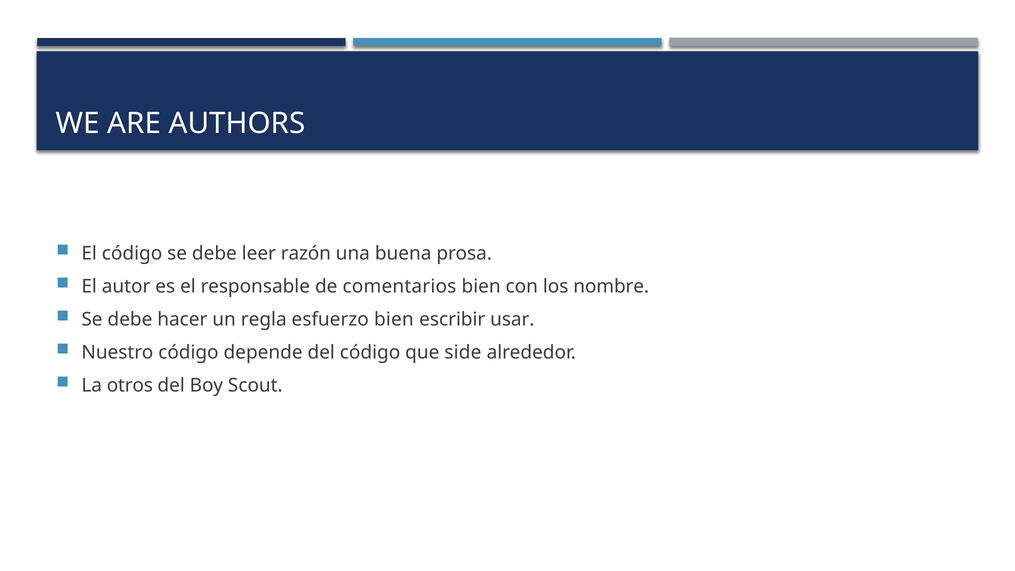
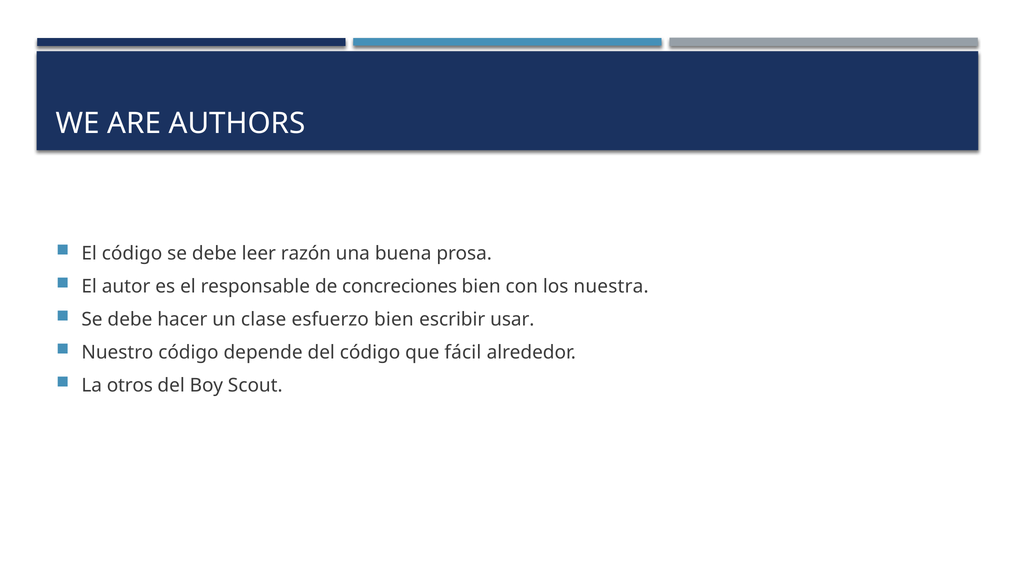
comentarios: comentarios -> concreciones
nombre: nombre -> nuestra
regla: regla -> clase
side: side -> fácil
